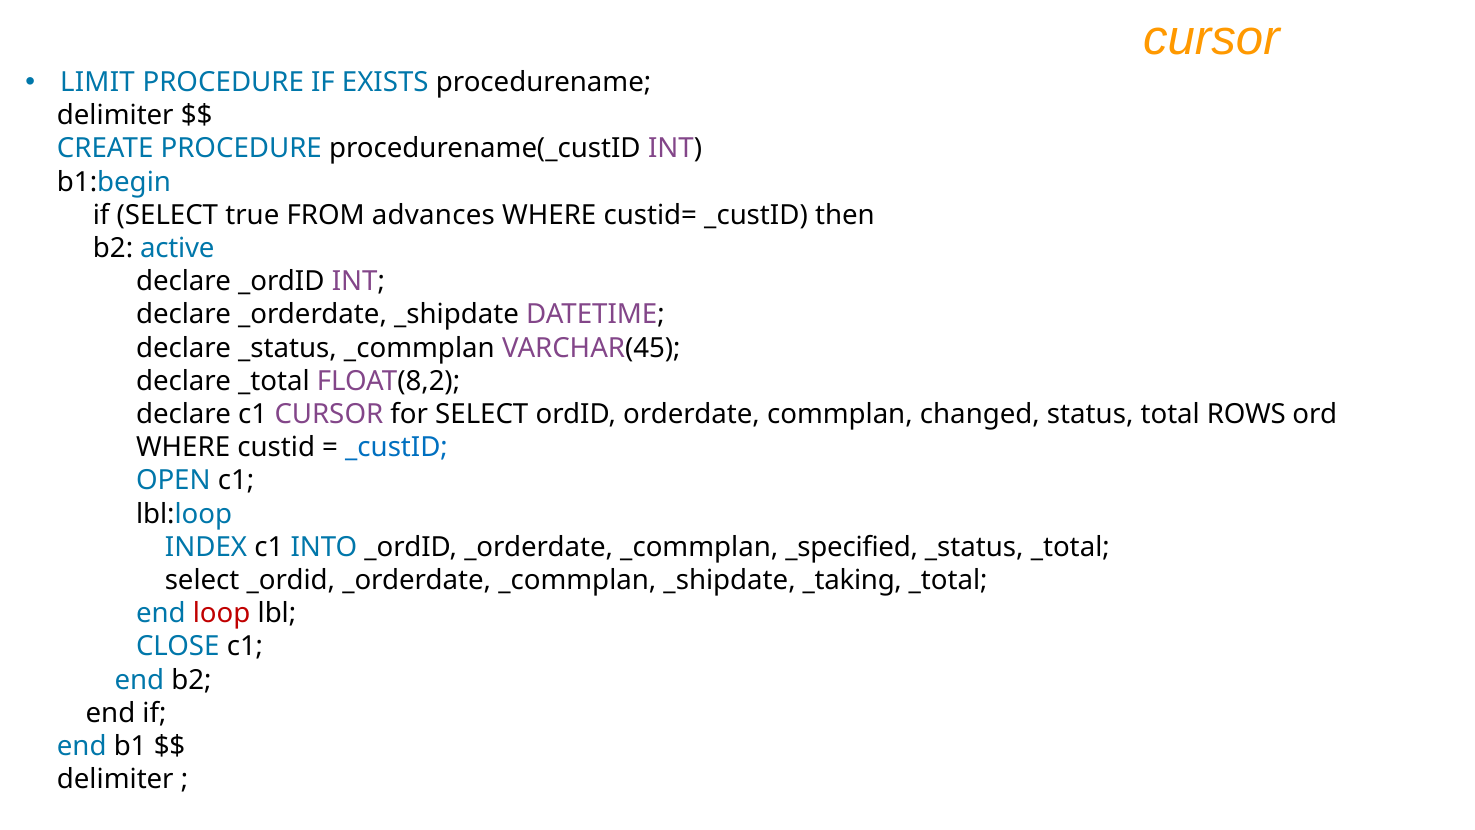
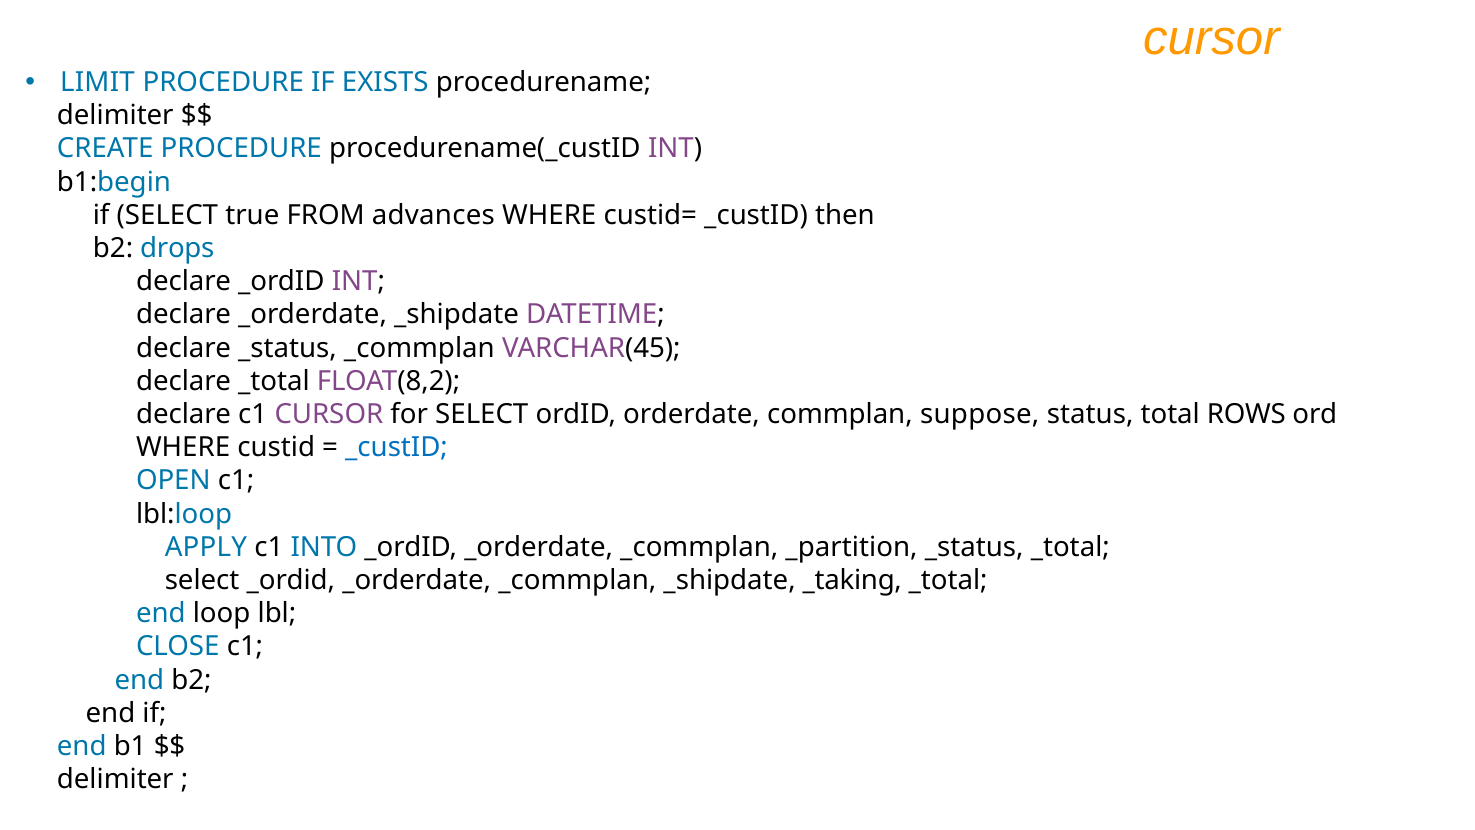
active: active -> drops
changed: changed -> suppose
INDEX: INDEX -> APPLY
_specified: _specified -> _partition
loop colour: red -> black
